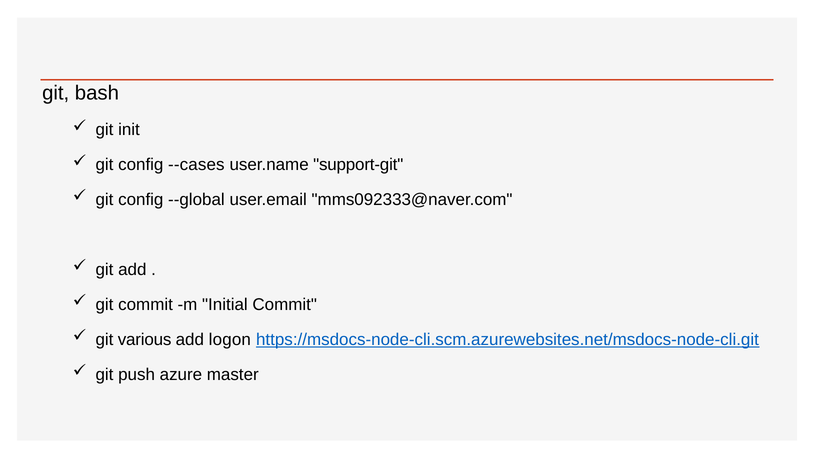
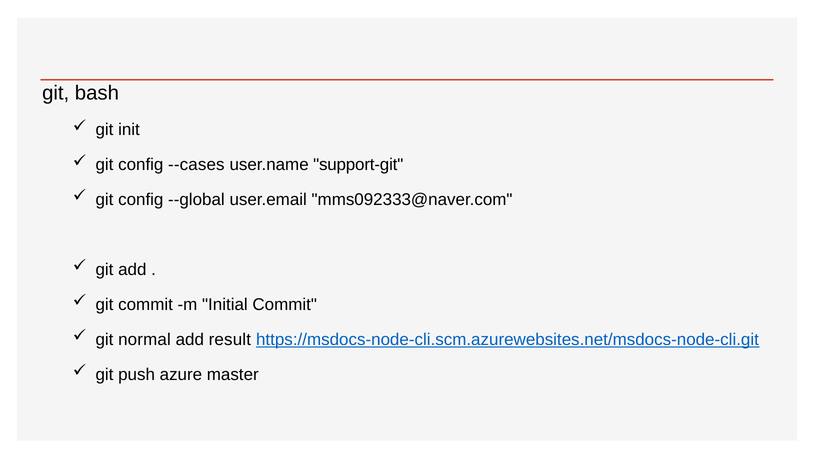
various: various -> normal
logon: logon -> result
